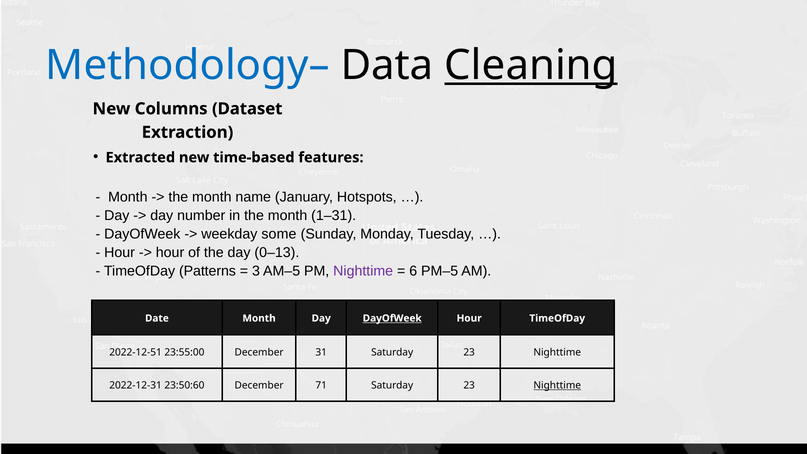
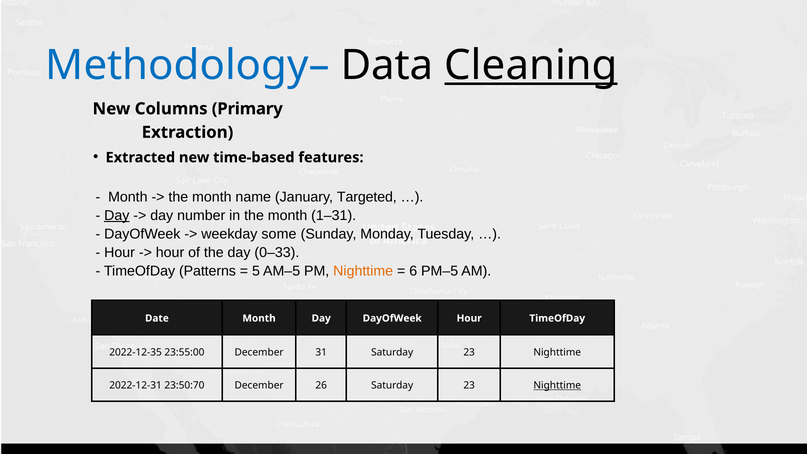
Dataset: Dataset -> Primary
Hotspots: Hotspots -> Targeted
Day at (117, 215) underline: none -> present
0–13: 0–13 -> 0–33
3: 3 -> 5
Nighttime at (363, 271) colour: purple -> orange
DayOfWeek at (392, 318) underline: present -> none
2022-12-51: 2022-12-51 -> 2022-12-35
23:50:60: 23:50:60 -> 23:50:70
71: 71 -> 26
